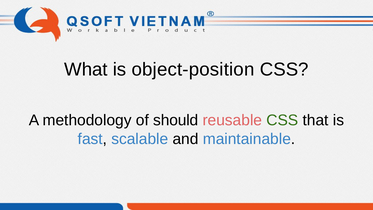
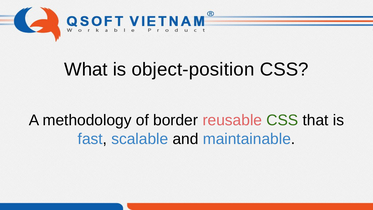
should: should -> border
